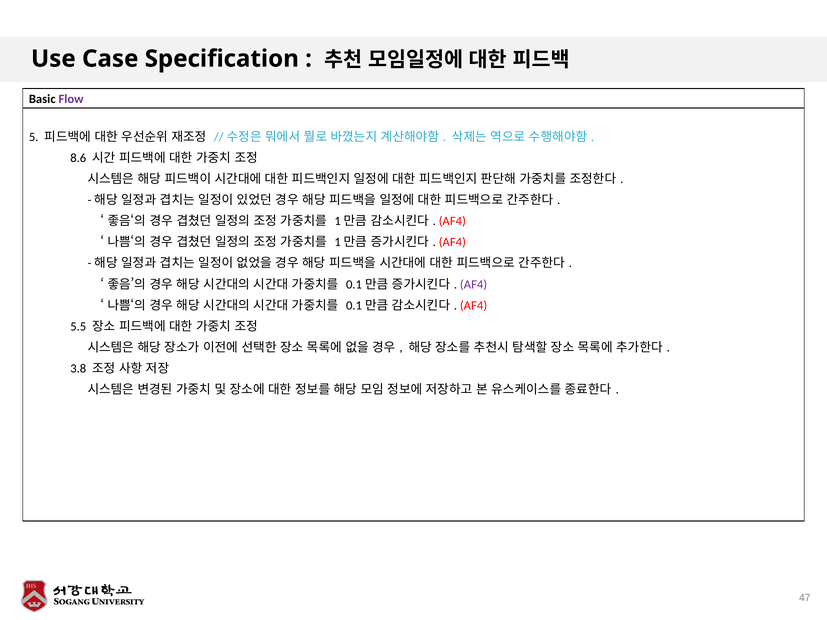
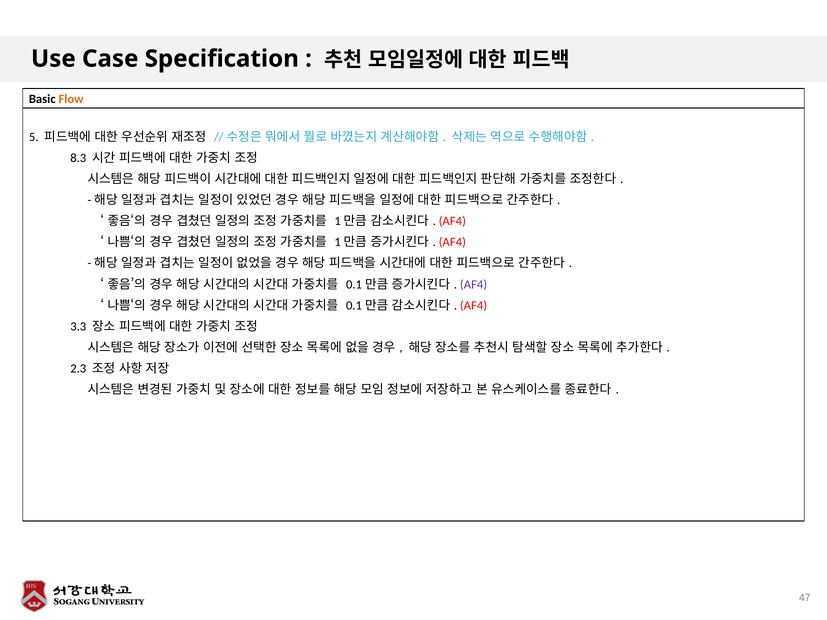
Flow colour: purple -> orange
8.6: 8.6 -> 8.3
5.5: 5.5 -> 3.3
3.8: 3.8 -> 2.3
